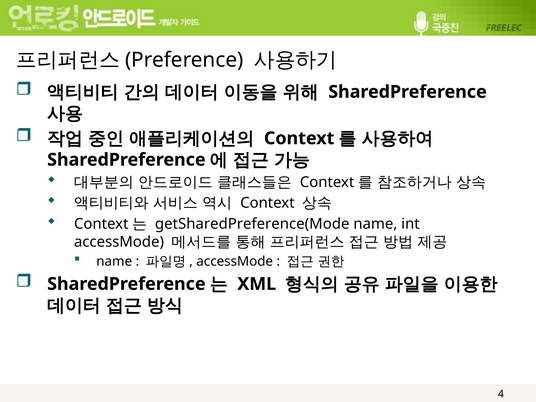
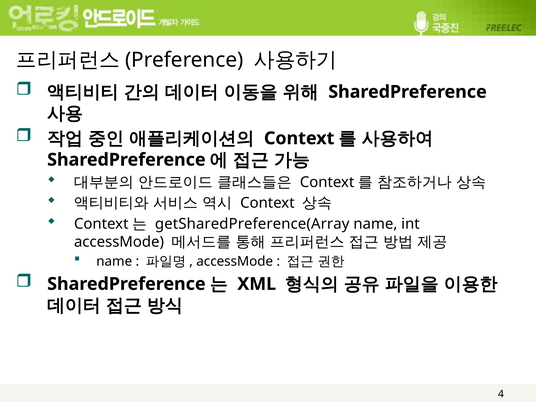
getSharedPreference(Mode: getSharedPreference(Mode -> getSharedPreference(Array
